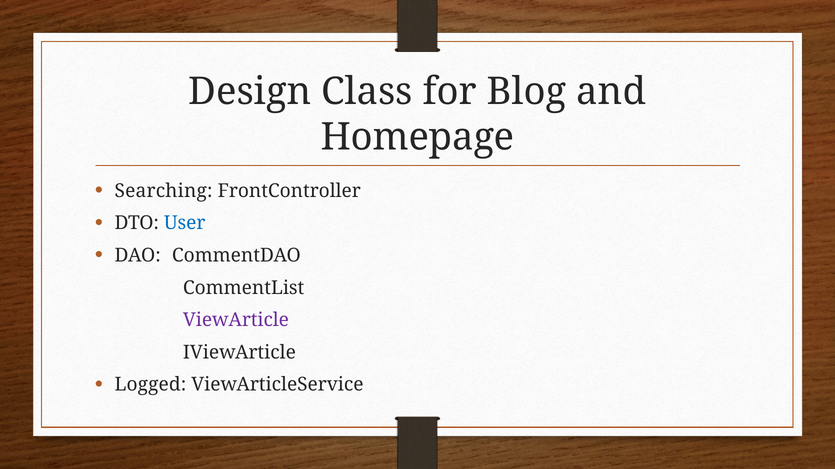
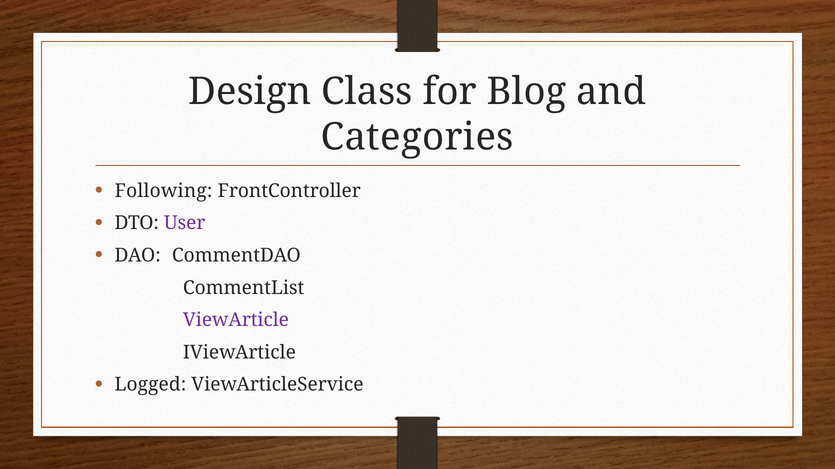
Homepage: Homepage -> Categories
Searching: Searching -> Following
User colour: blue -> purple
